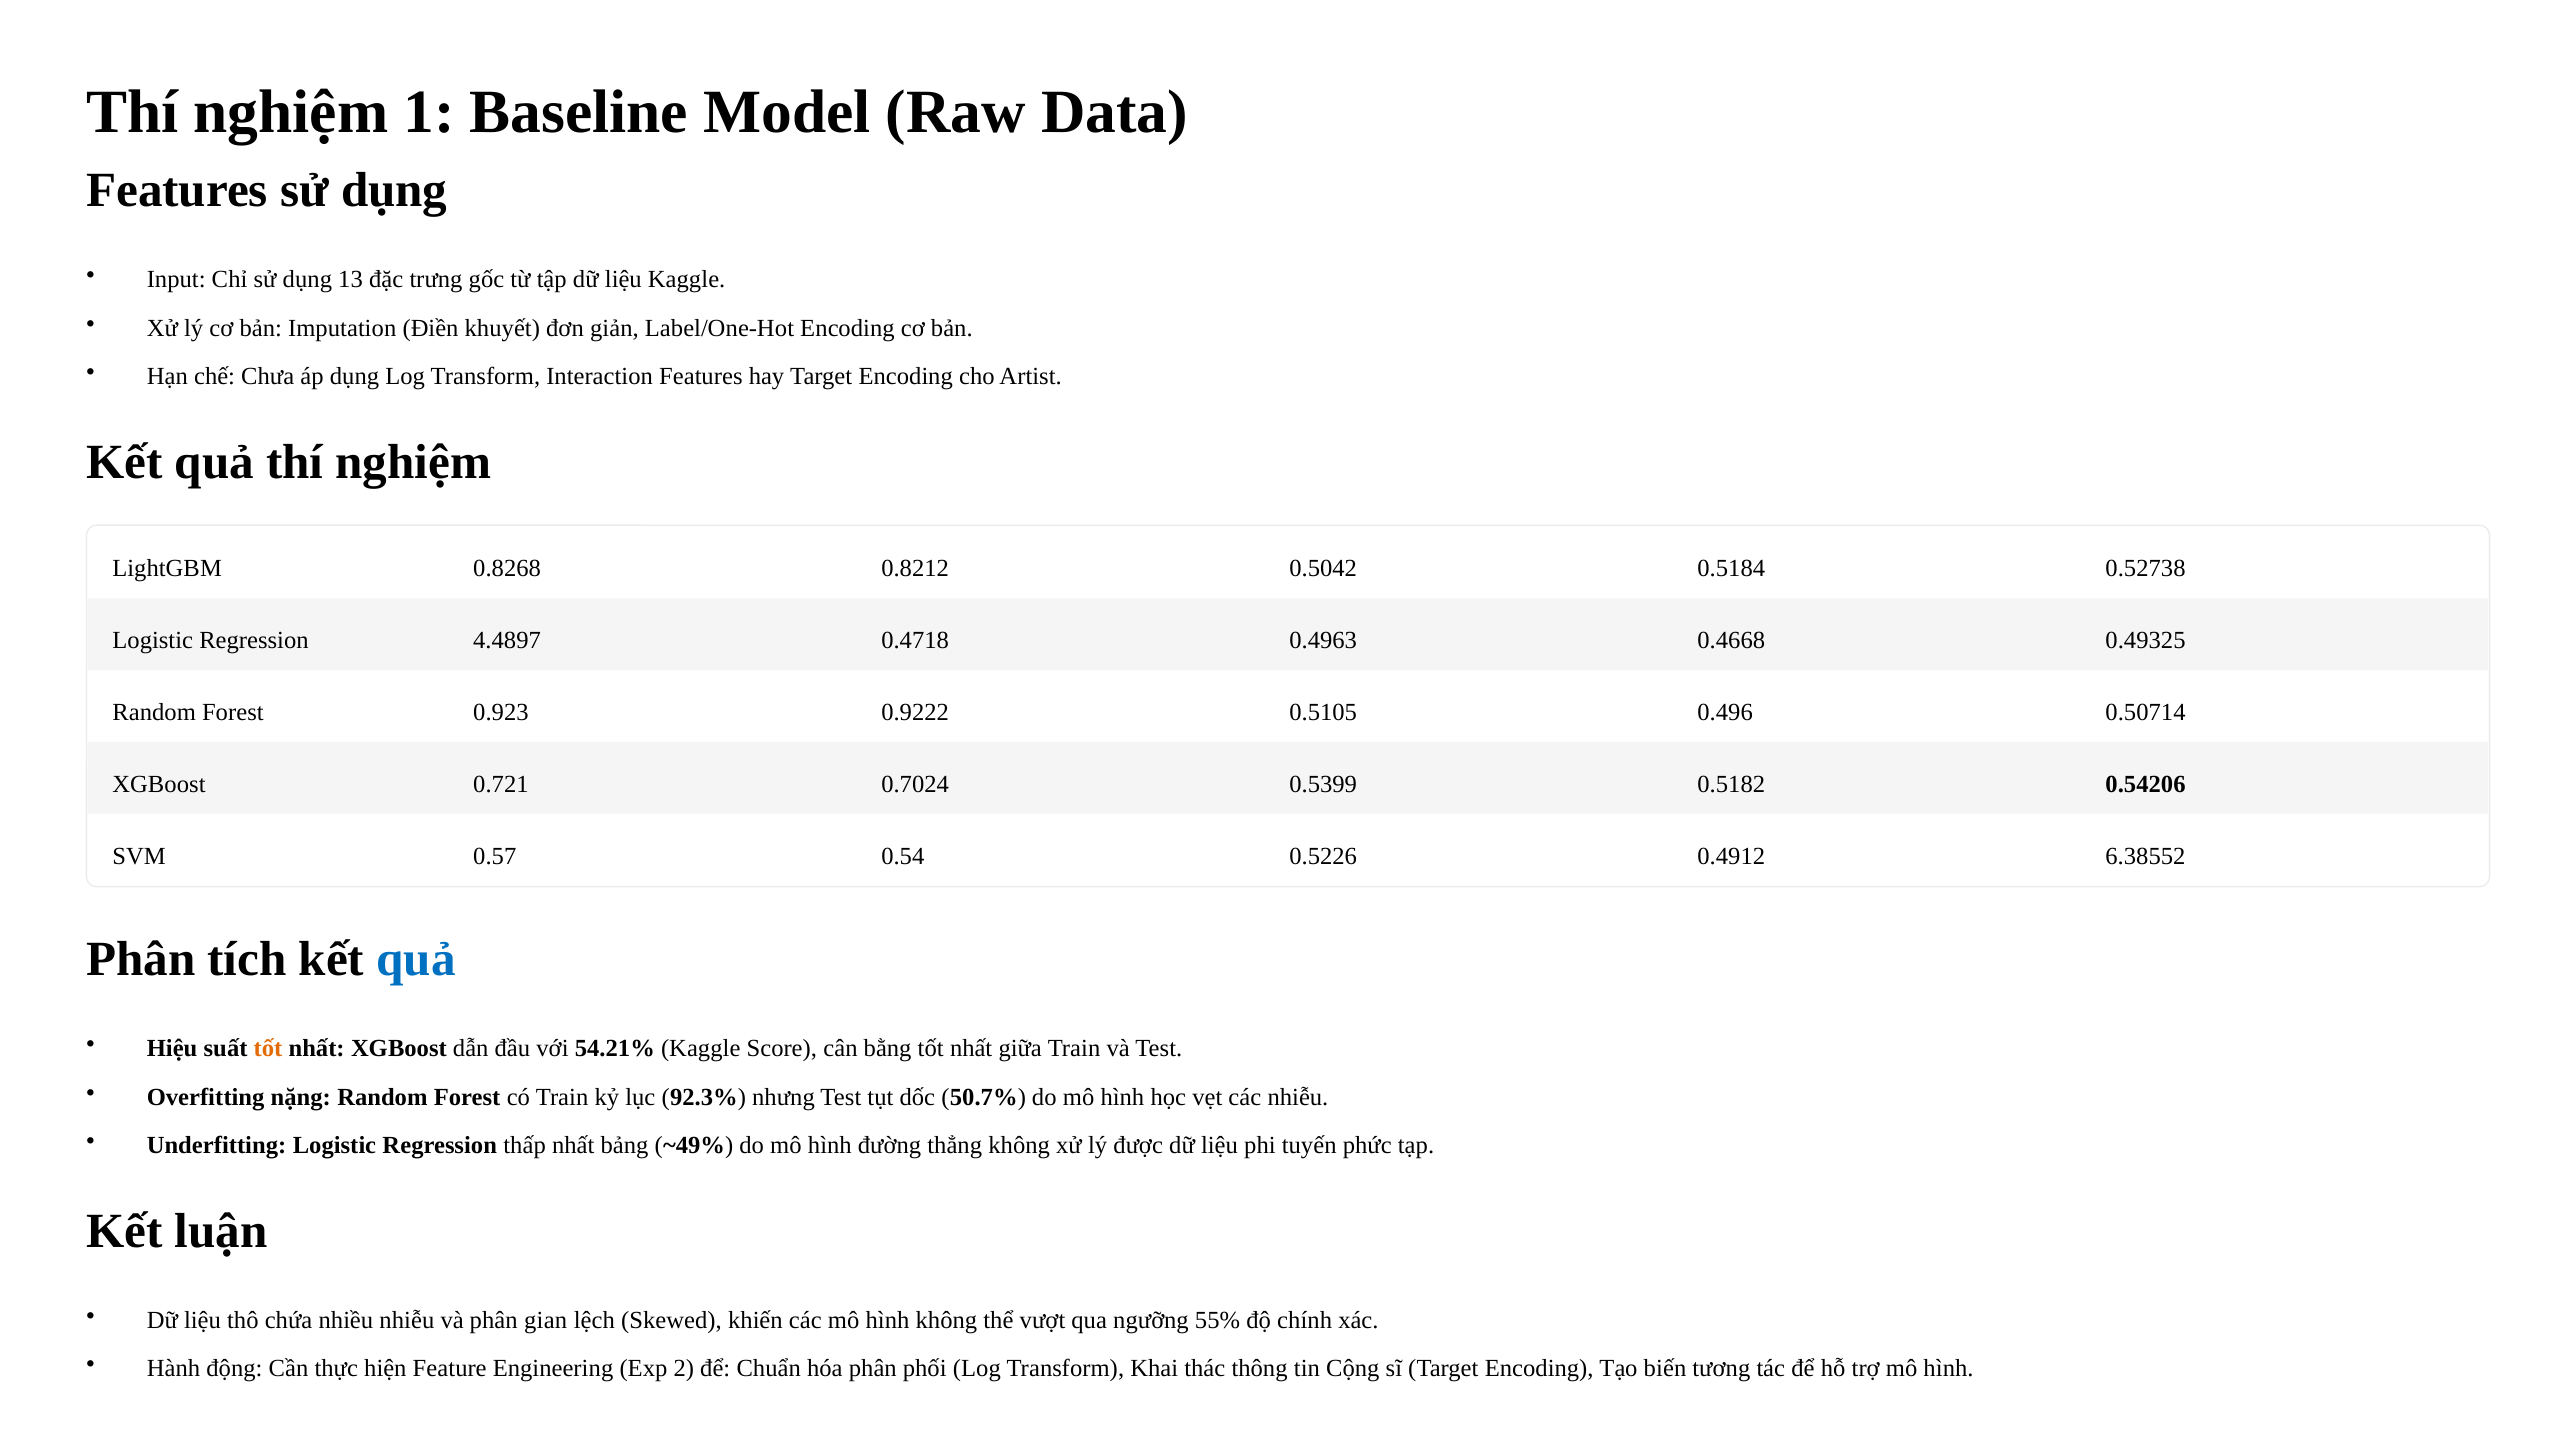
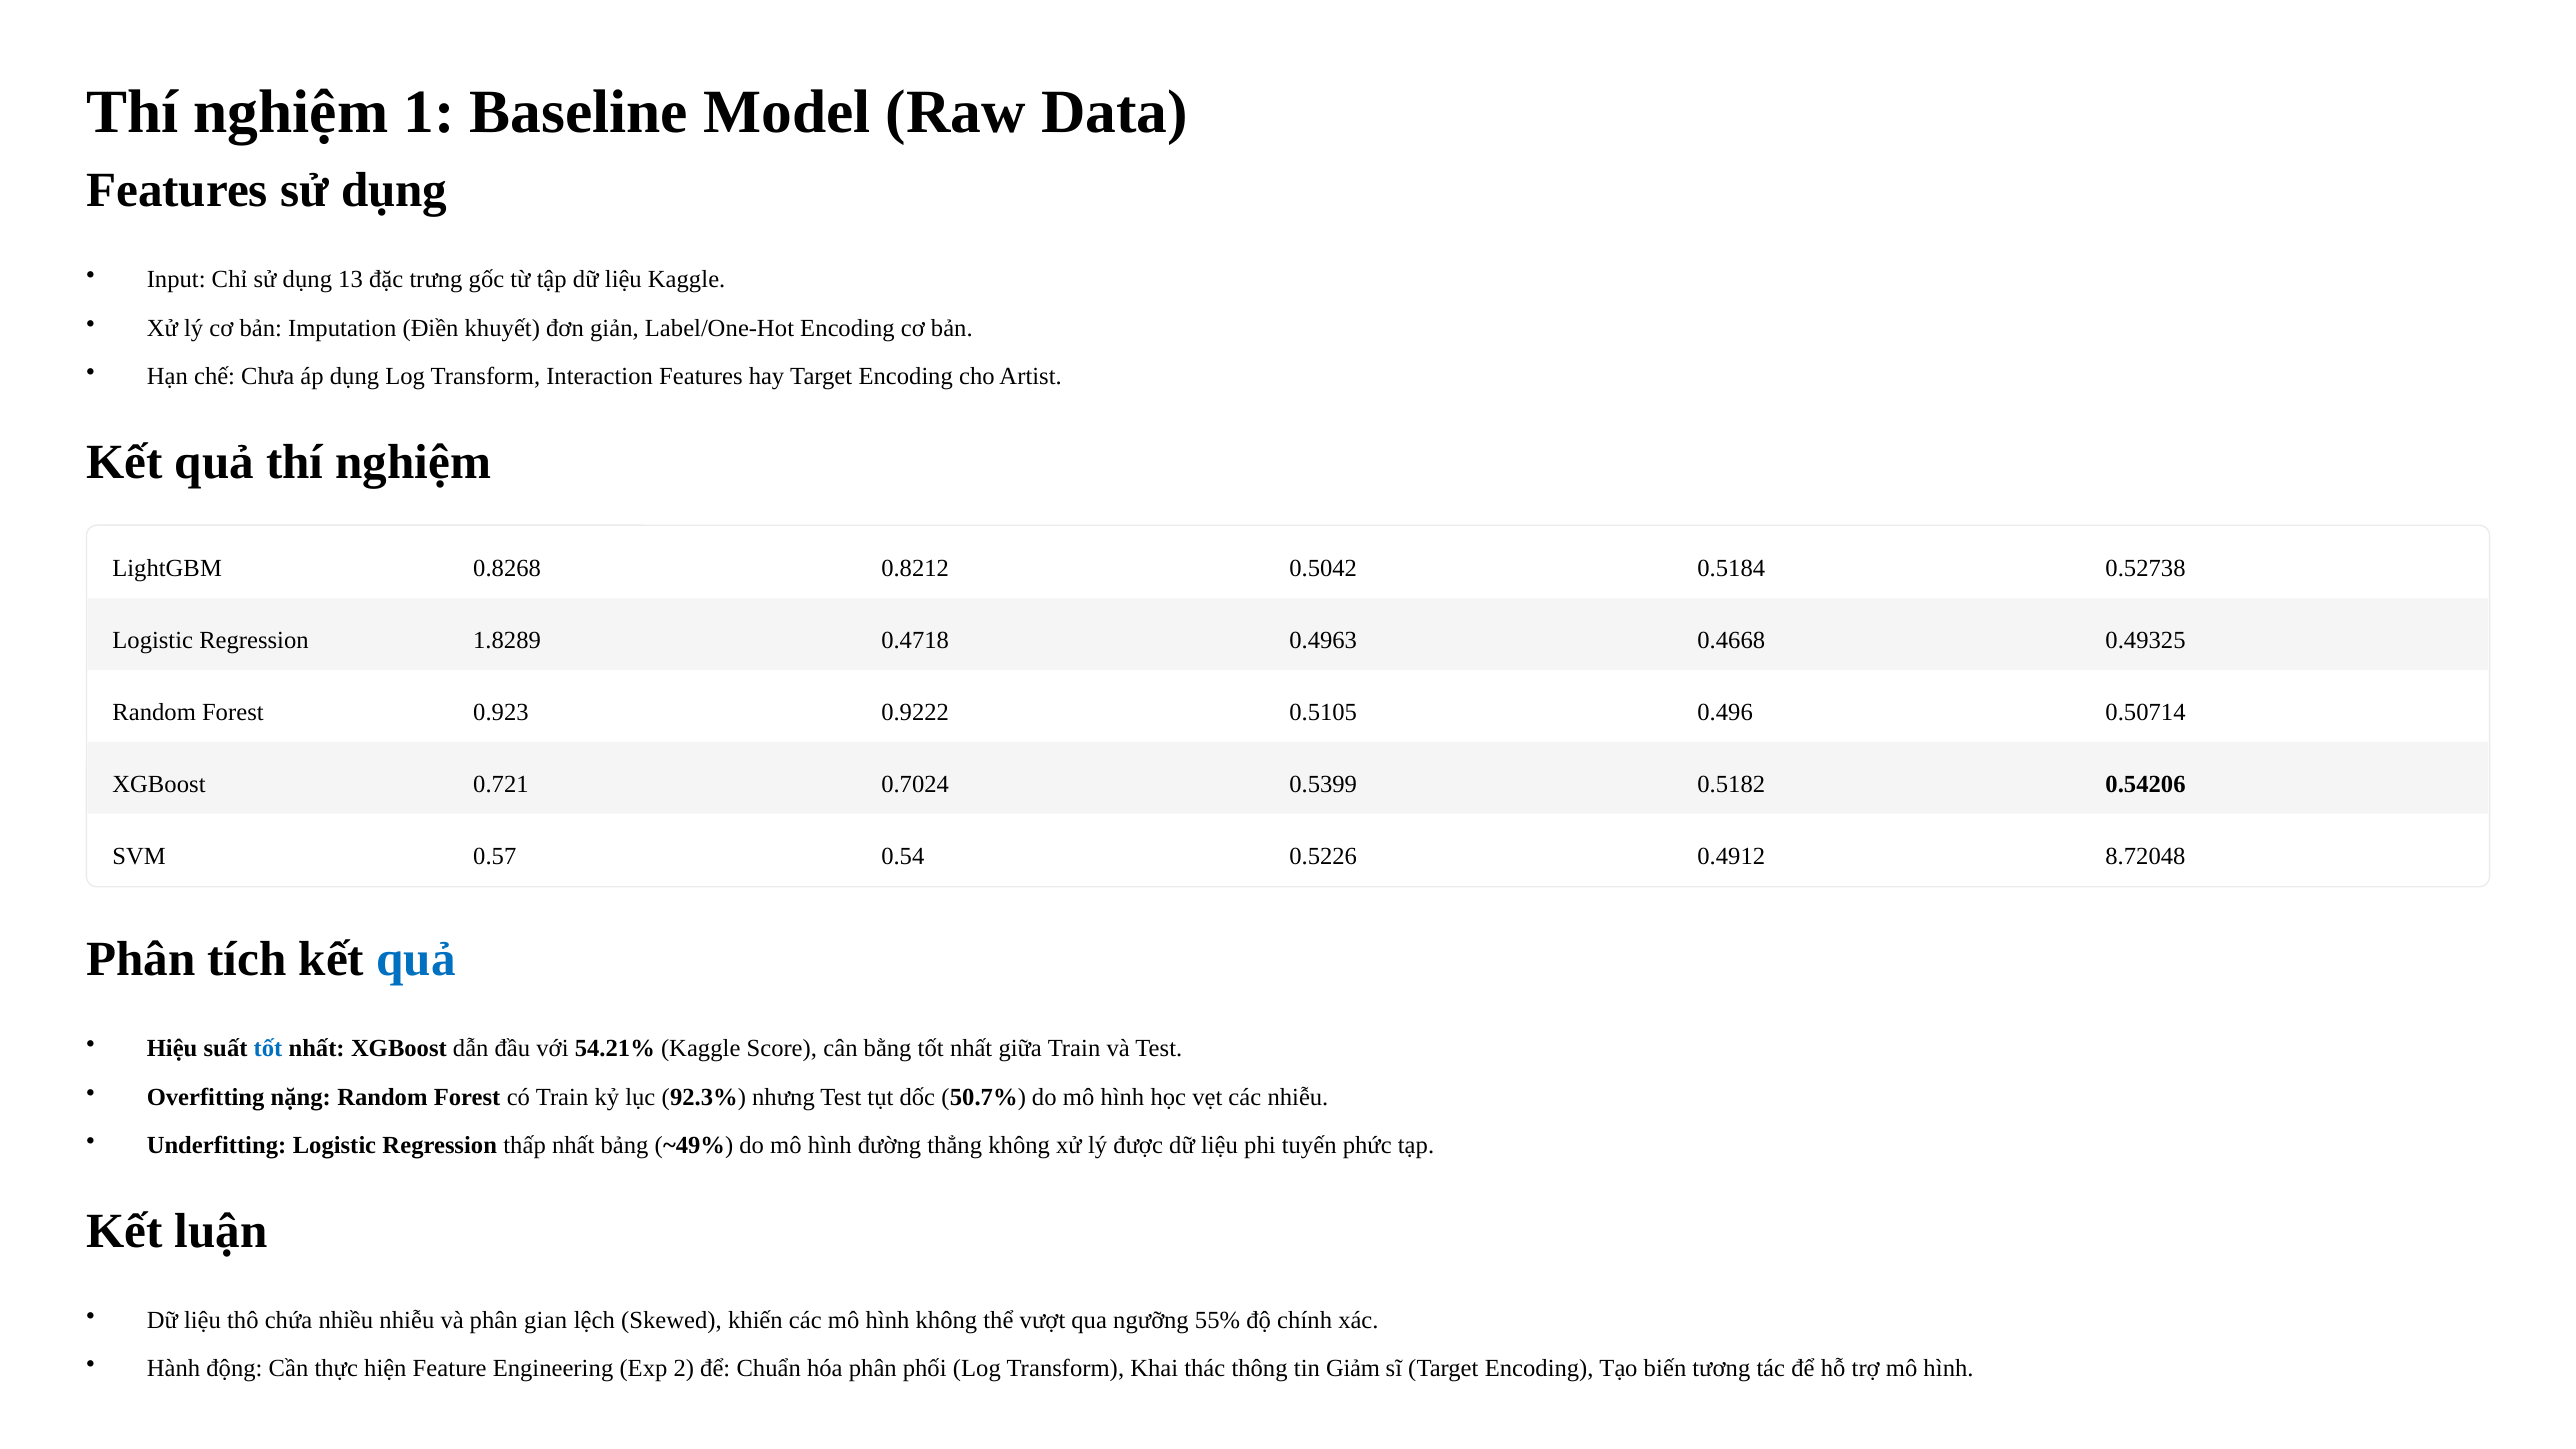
4.4897: 4.4897 -> 1.8289
6.38552: 6.38552 -> 8.72048
tốt at (268, 1049) colour: orange -> blue
Cộng: Cộng -> Giảm
